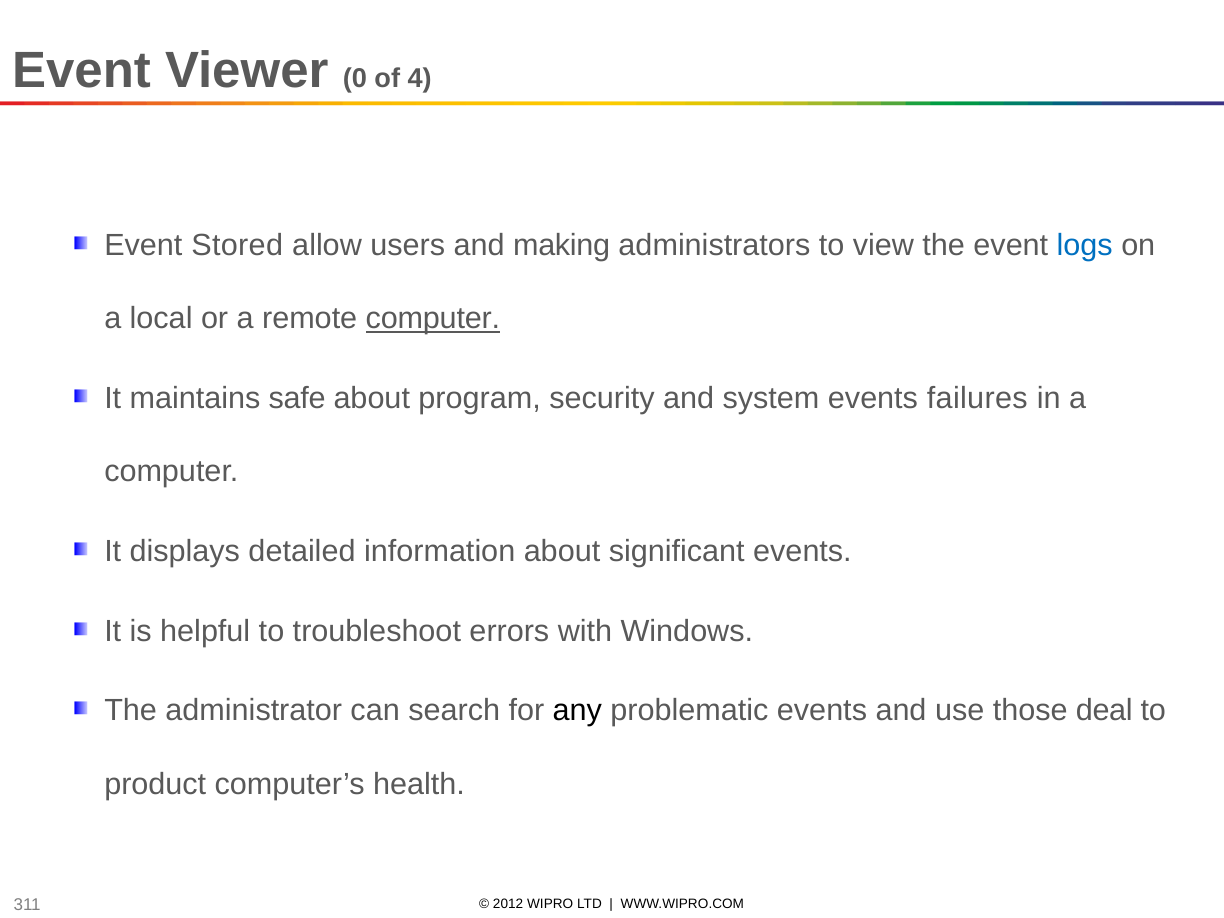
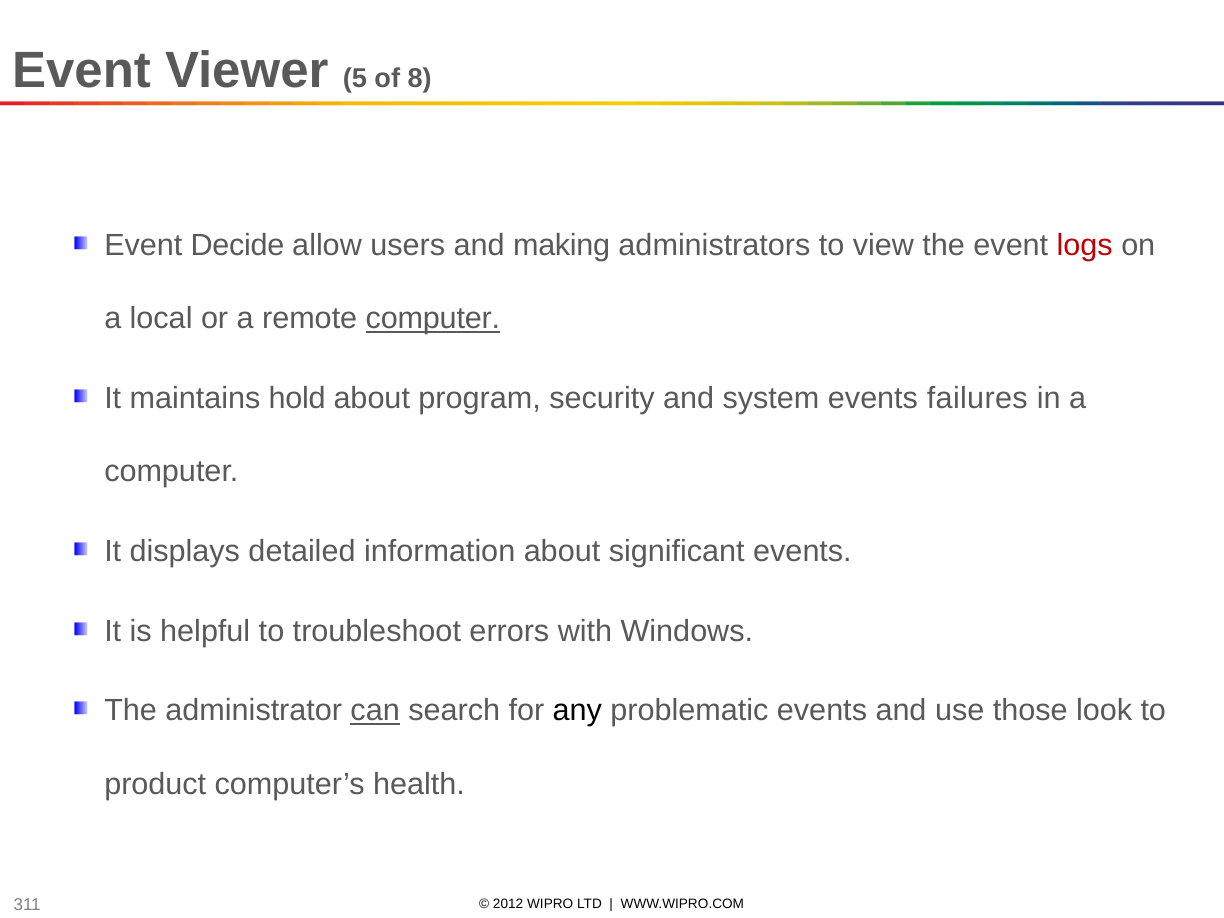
0: 0 -> 5
4: 4 -> 8
Stored: Stored -> Decide
logs colour: blue -> red
safe: safe -> hold
can underline: none -> present
deal: deal -> look
